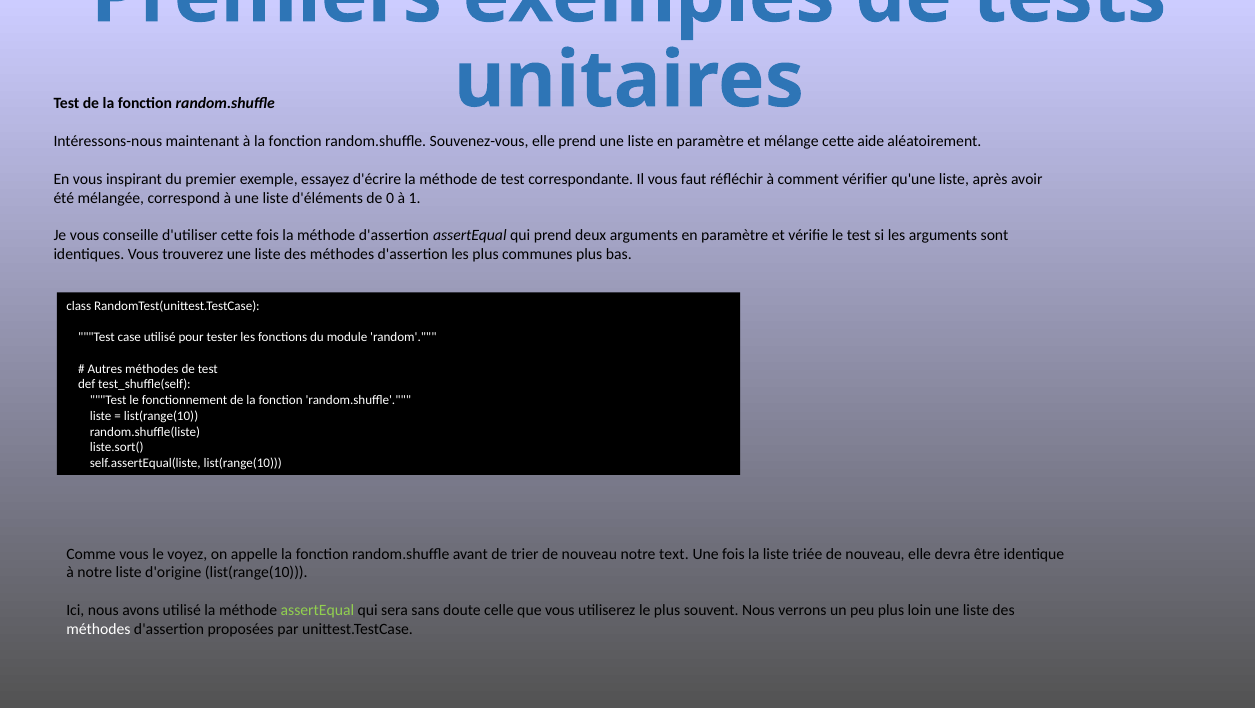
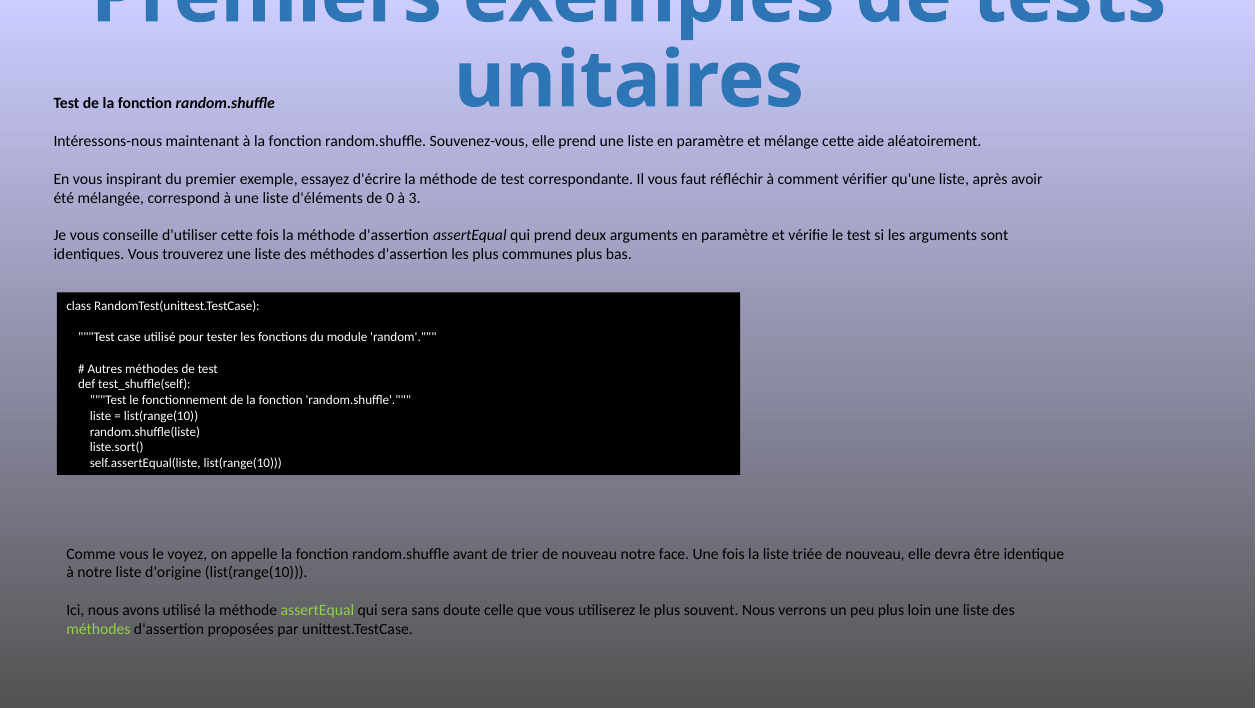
1: 1 -> 3
text: text -> face
méthodes at (98, 629) colour: white -> light green
